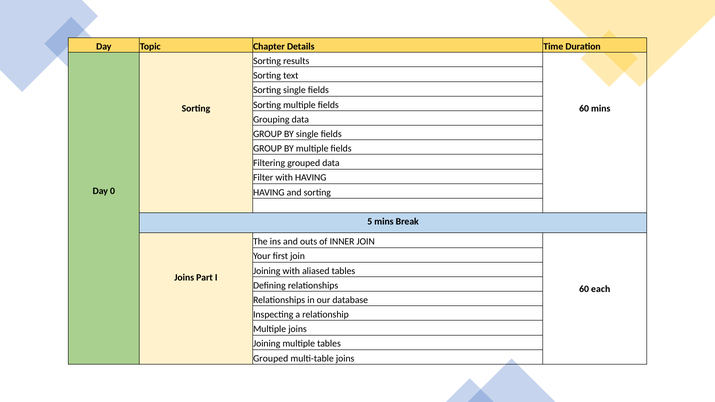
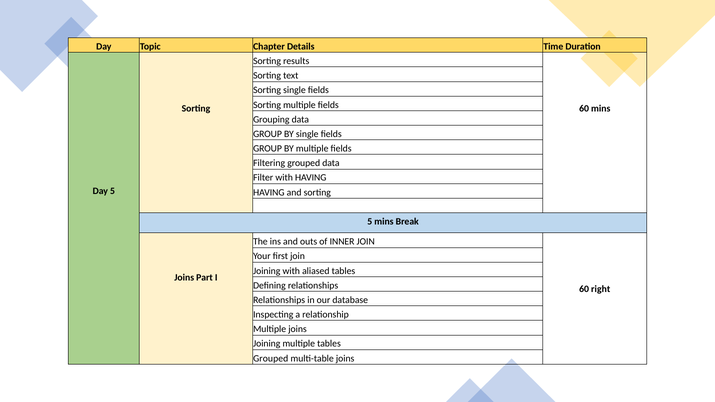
Day 0: 0 -> 5
each: each -> right
